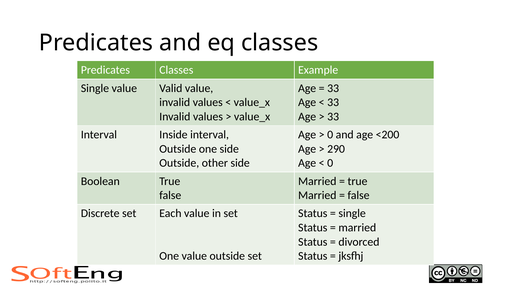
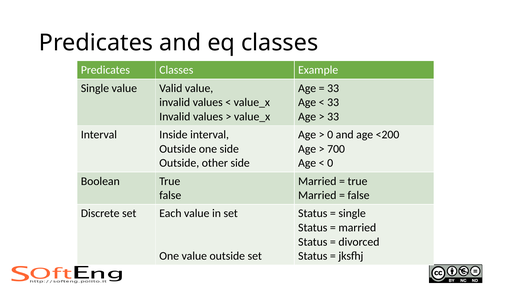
290: 290 -> 700
